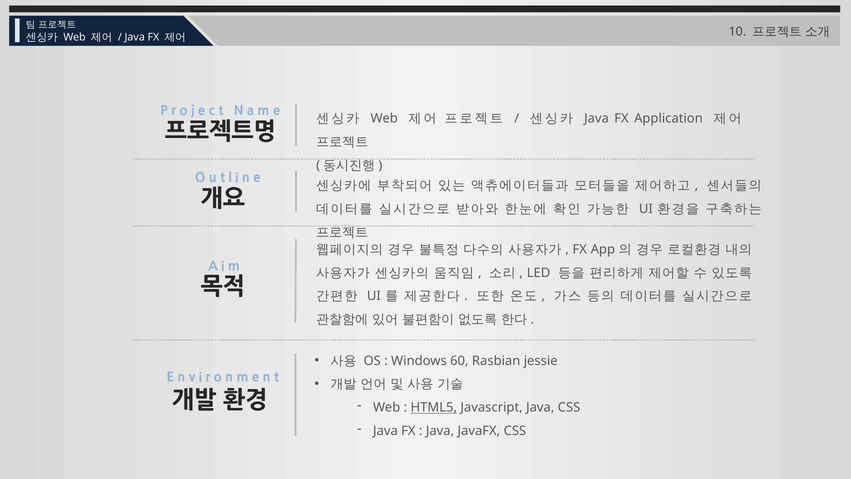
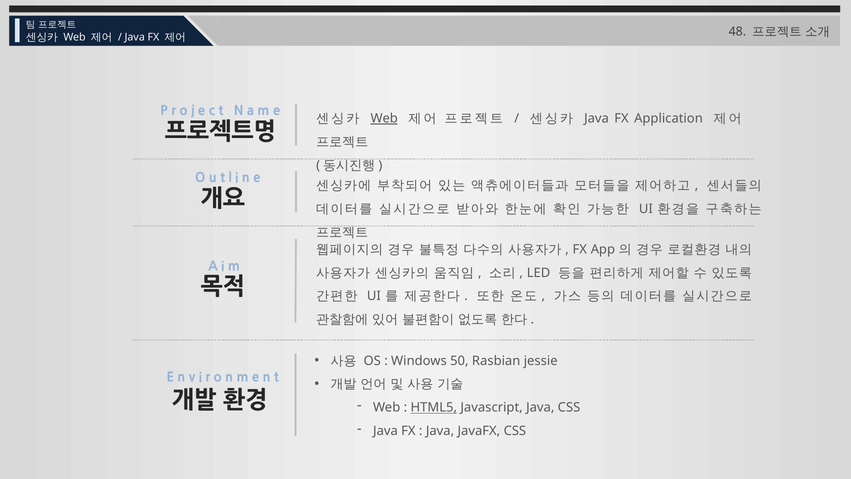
10: 10 -> 48
Web at (384, 118) underline: none -> present
60: 60 -> 50
